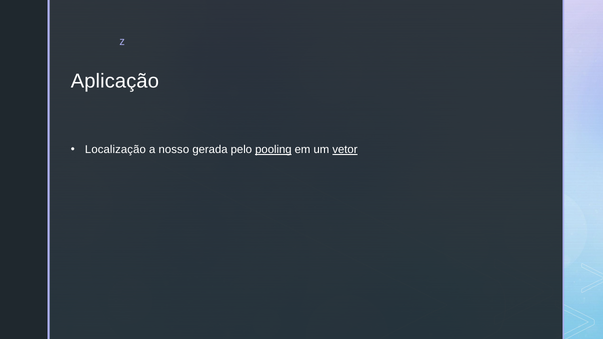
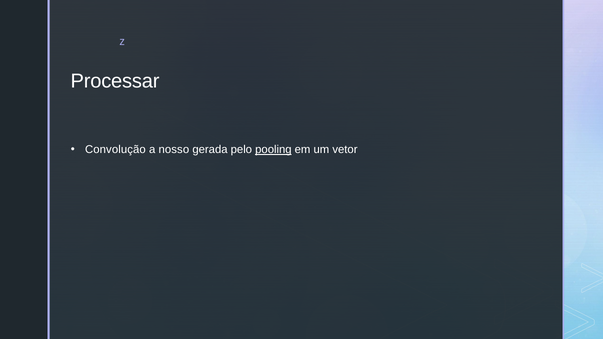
Aplicação: Aplicação -> Processar
Localização: Localização -> Convolução
vetor underline: present -> none
